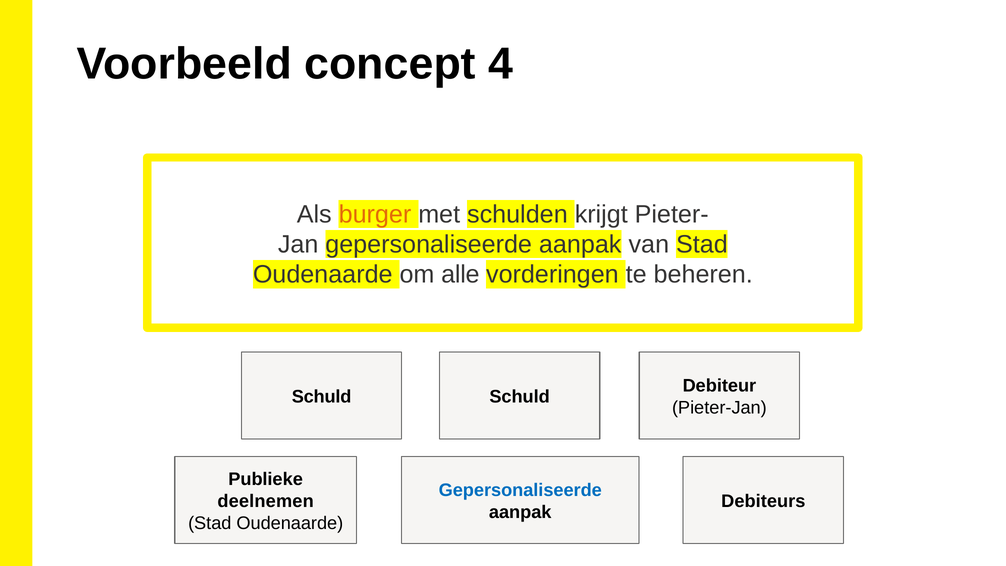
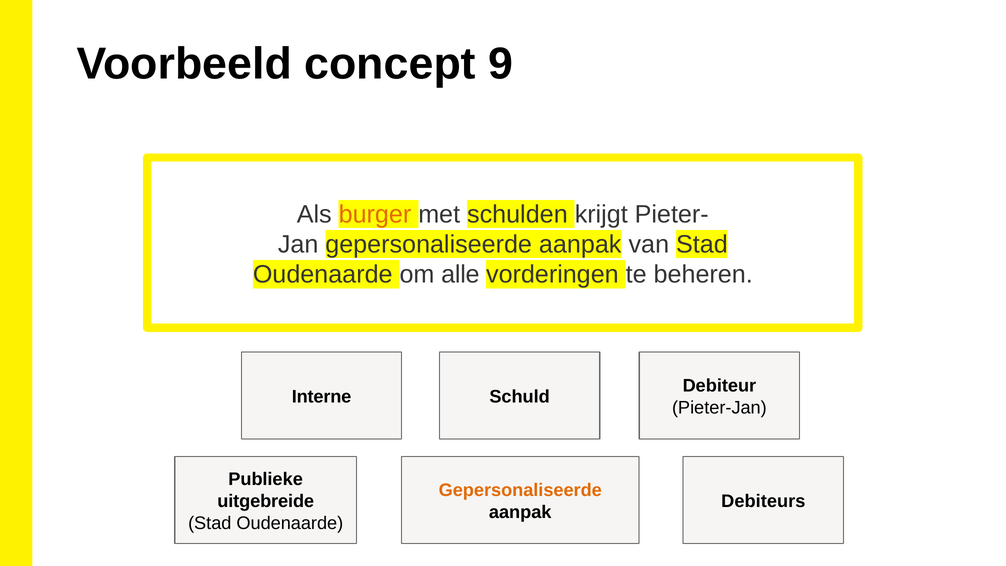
4: 4 -> 9
Schuld at (322, 397): Schuld -> Interne
Gepersonaliseerde at (520, 490) colour: blue -> orange
deelnemen: deelnemen -> uitgebreide
